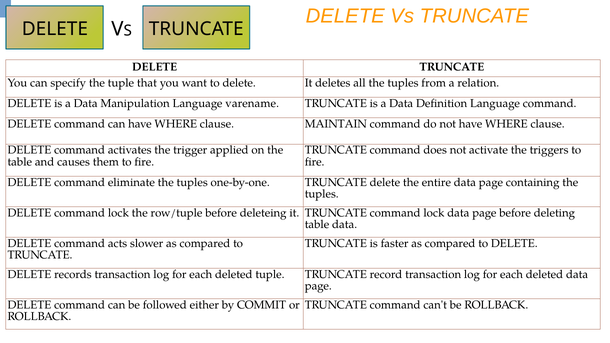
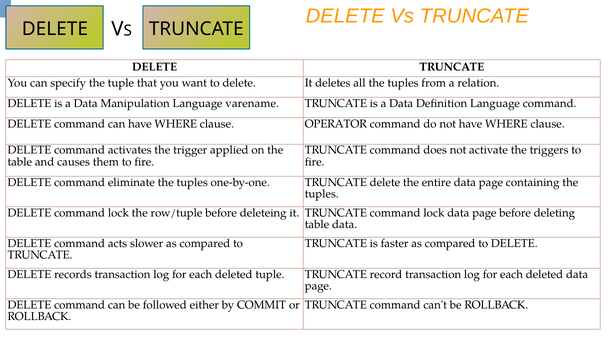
MAINTAIN: MAINTAIN -> OPERATOR
